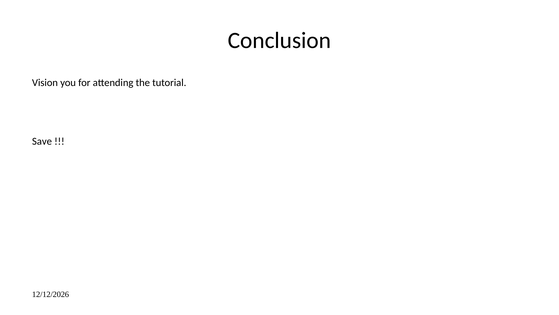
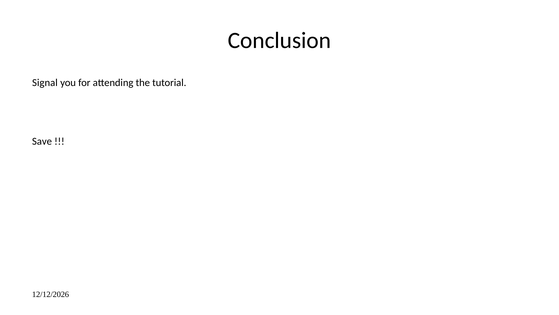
Vision: Vision -> Signal
